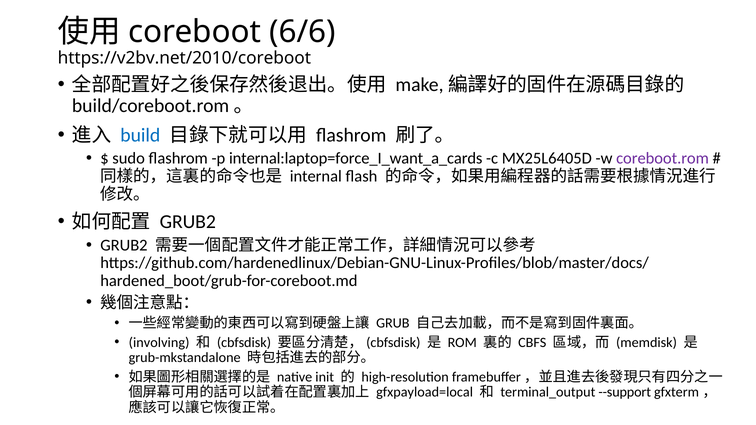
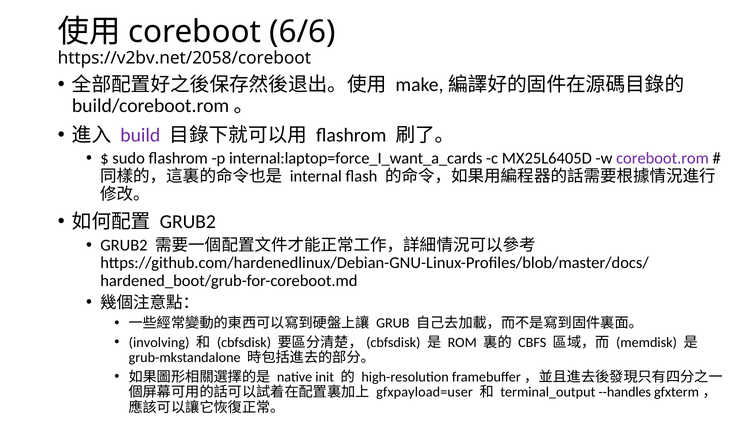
https://v2bv.net/2010/coreboot: https://v2bv.net/2010/coreboot -> https://v2bv.net/2058/coreboot
build colour: blue -> purple
gfxpayload=local: gfxpayload=local -> gfxpayload=user
--support: --support -> --handles
